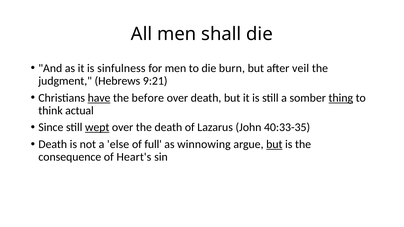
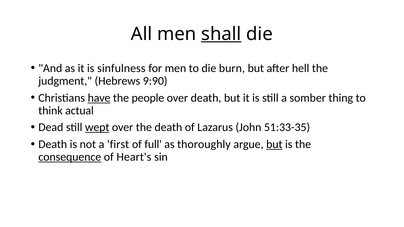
shall underline: none -> present
veil: veil -> hell
9:21: 9:21 -> 9:90
before: before -> people
thing underline: present -> none
Since: Since -> Dead
40:33-35: 40:33-35 -> 51:33-35
else: else -> first
winnowing: winnowing -> thoroughly
consequence underline: none -> present
